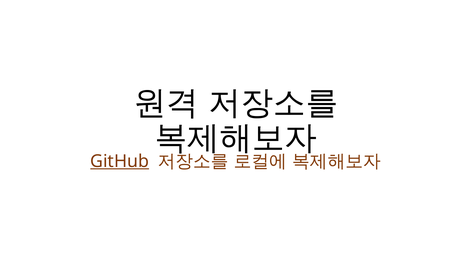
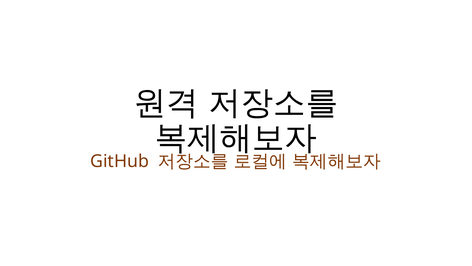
GitHub underline: present -> none
